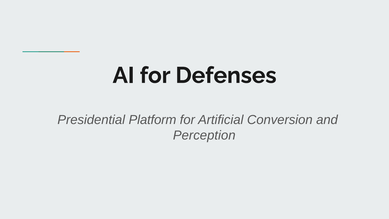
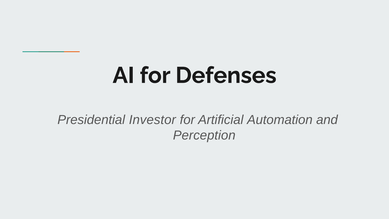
Platform: Platform -> Investor
Conversion: Conversion -> Automation
